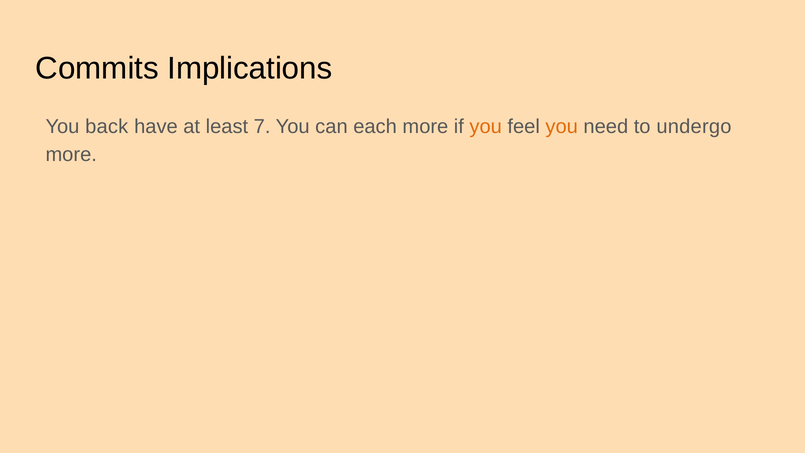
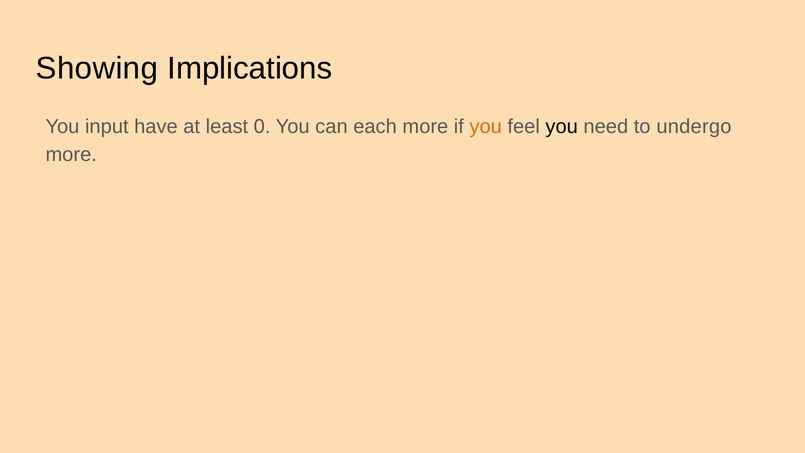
Commits: Commits -> Showing
back: back -> input
7: 7 -> 0
you at (562, 127) colour: orange -> black
